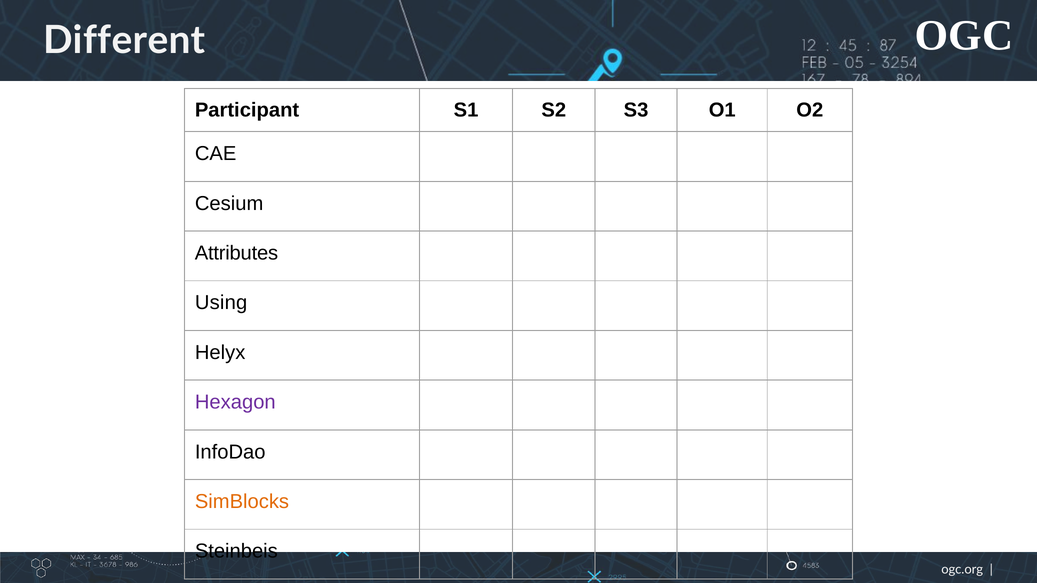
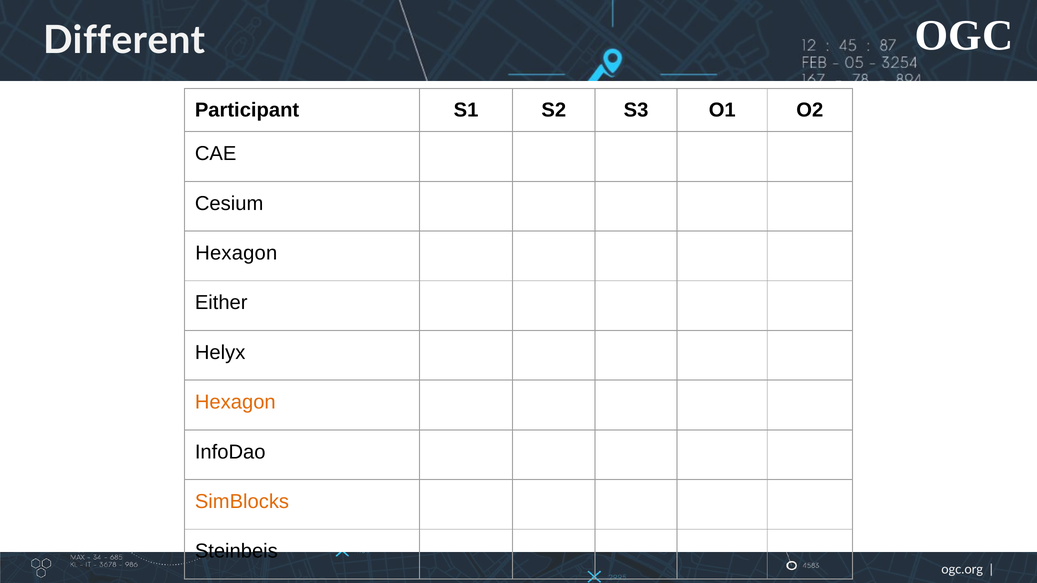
Attributes at (236, 253): Attributes -> Hexagon
Using: Using -> Either
Hexagon at (235, 402) colour: purple -> orange
